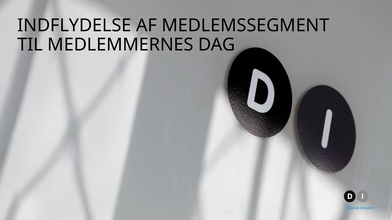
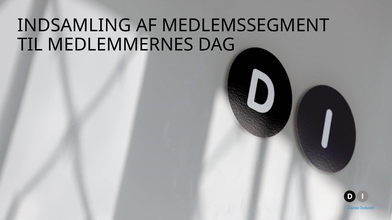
INDFLYDELSE: INDFLYDELSE -> INDSAMLING
